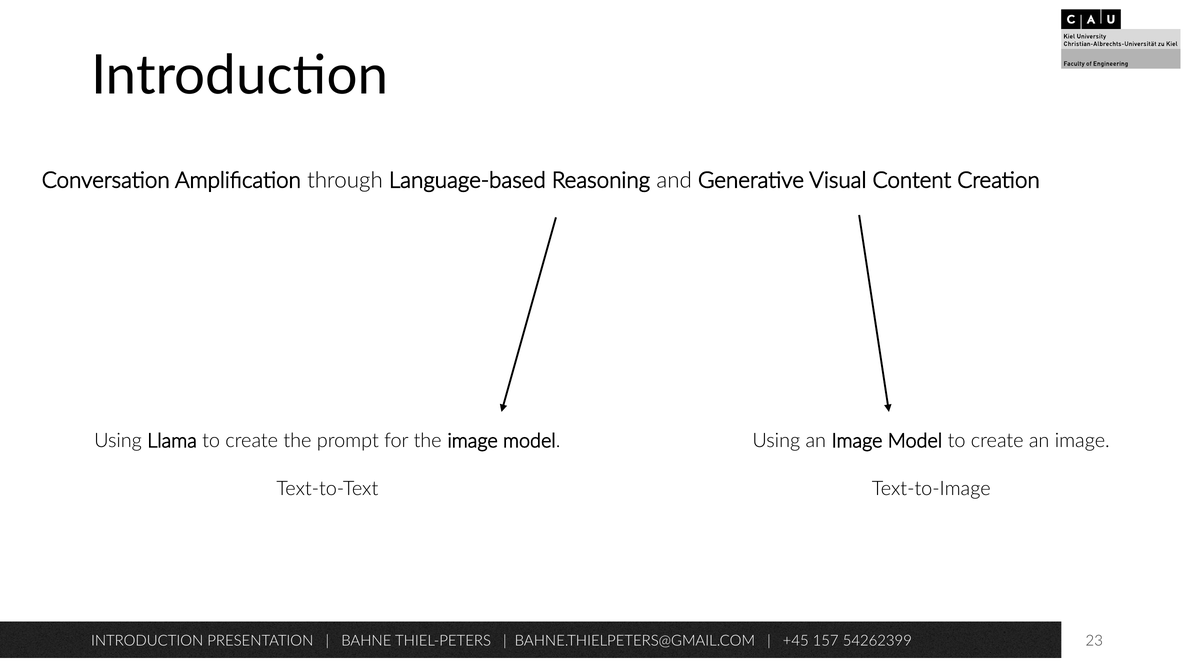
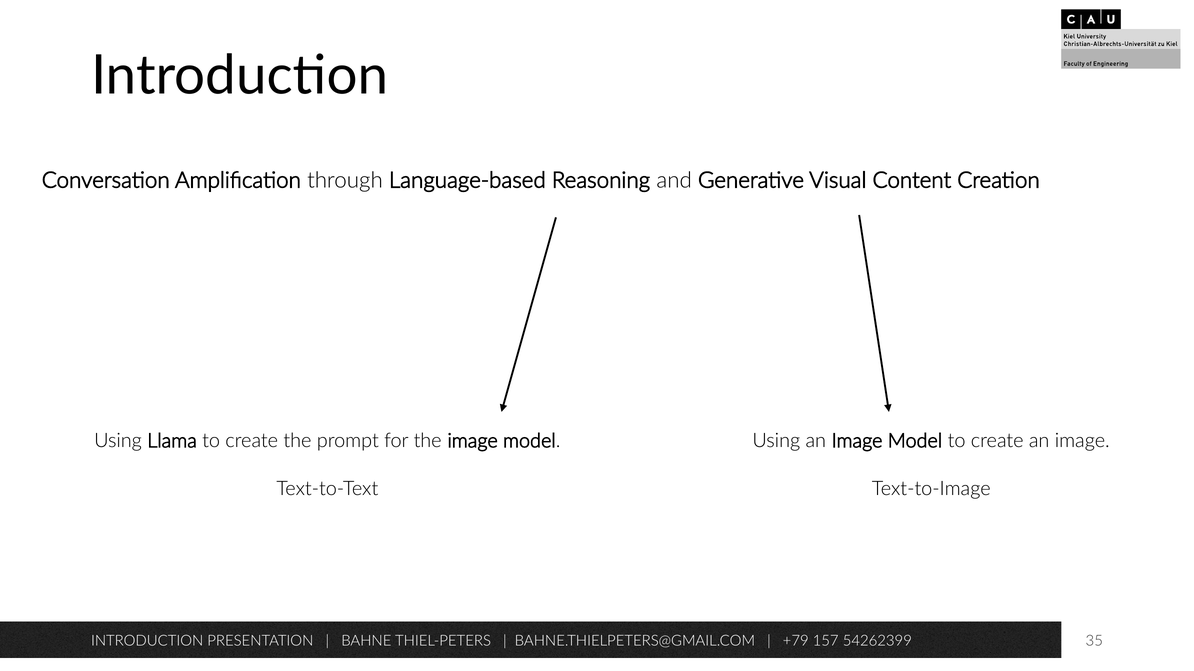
+45: +45 -> +79
23: 23 -> 35
